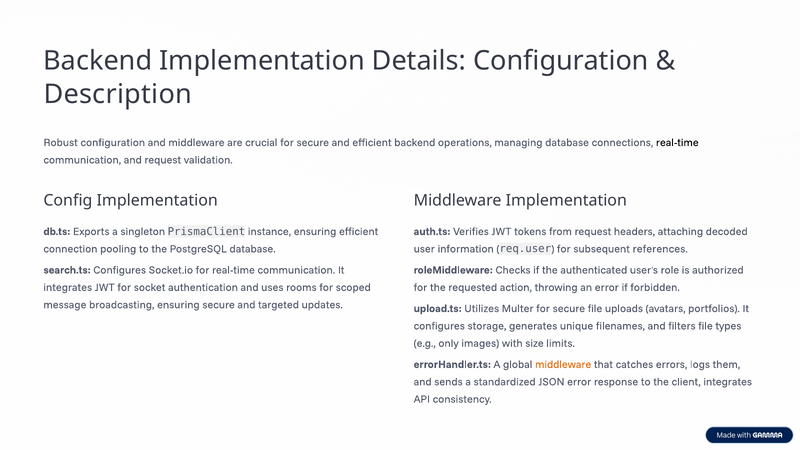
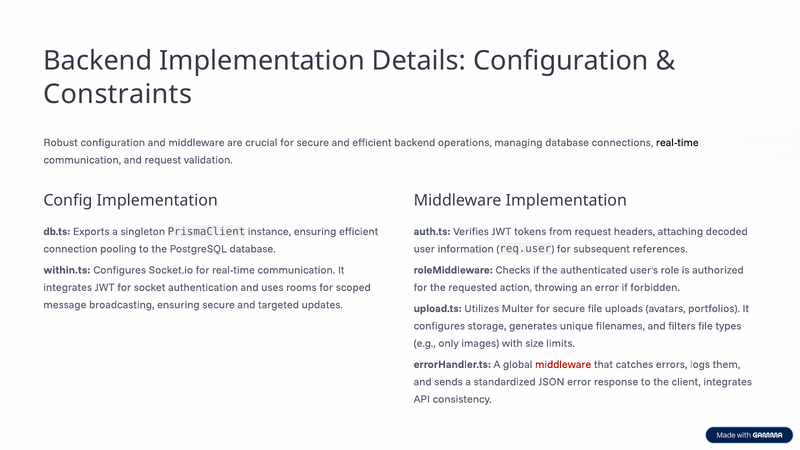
Description: Description -> Constraints
search.ts: search.ts -> within.ts
middleware at (563, 364) colour: orange -> red
